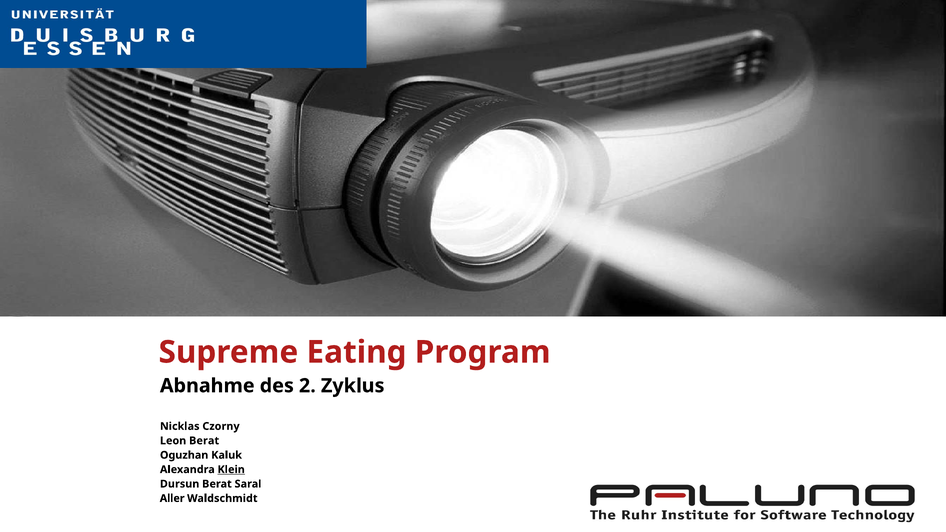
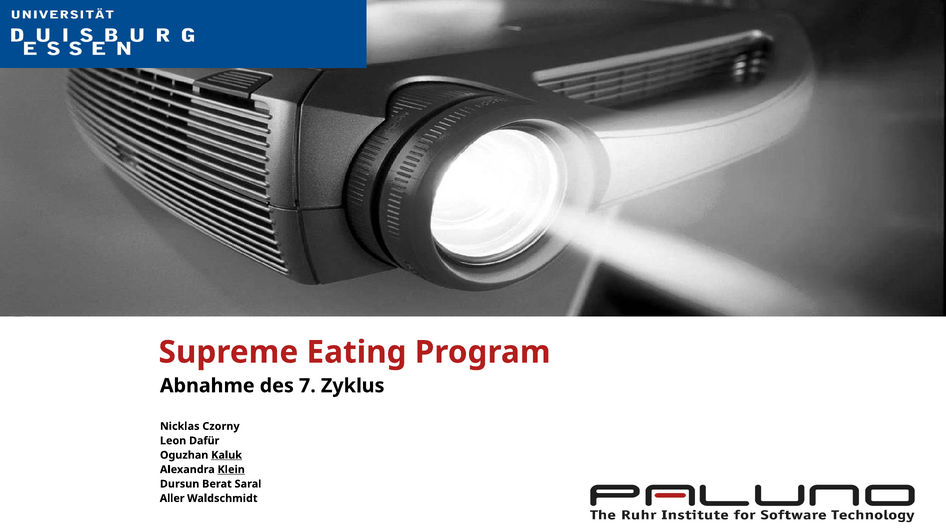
2: 2 -> 7
Leon Berat: Berat -> Dafür
Kaluk underline: none -> present
